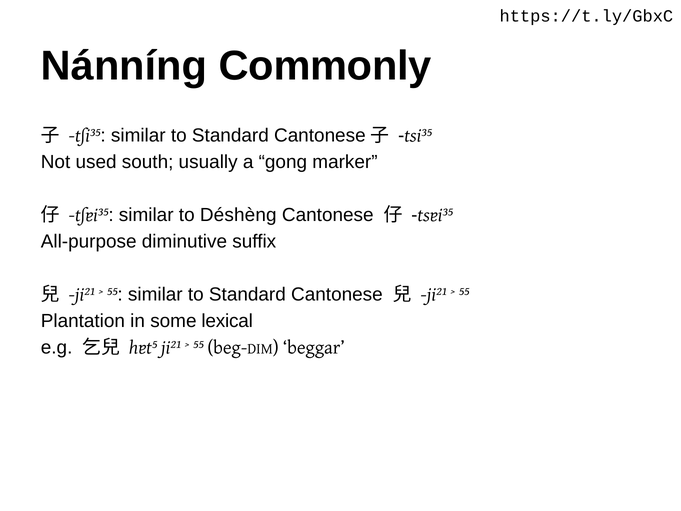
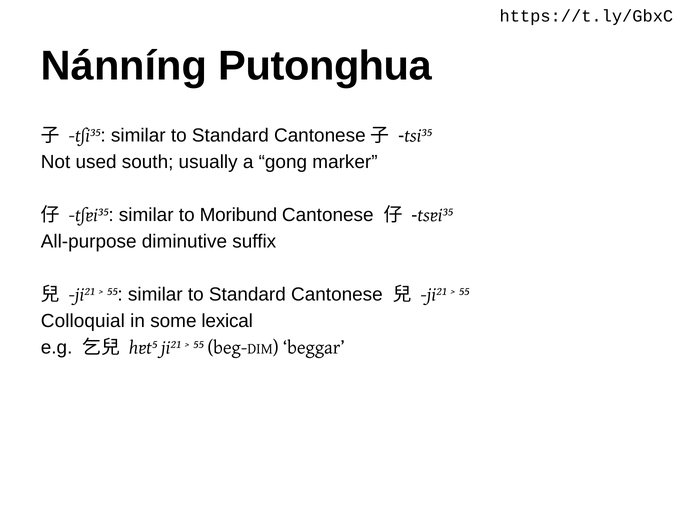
Commonly: Commonly -> Putonghua
Déshèng: Déshèng -> Moribund
Plantation: Plantation -> Colloquial
